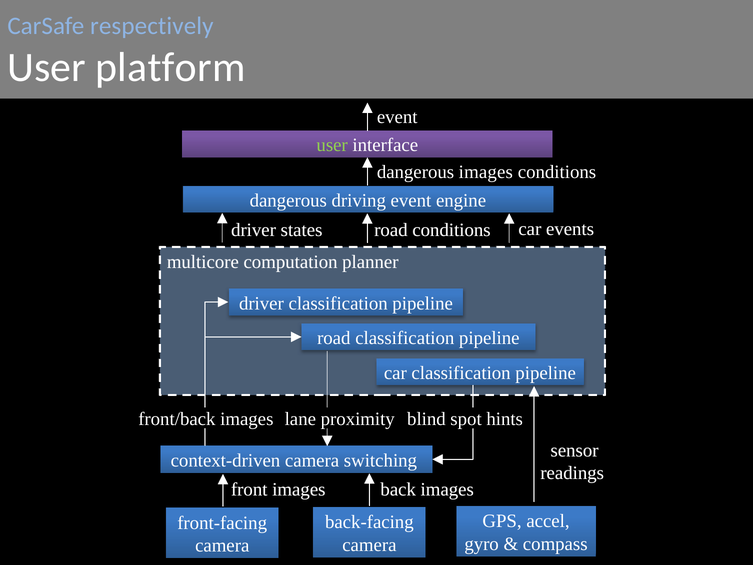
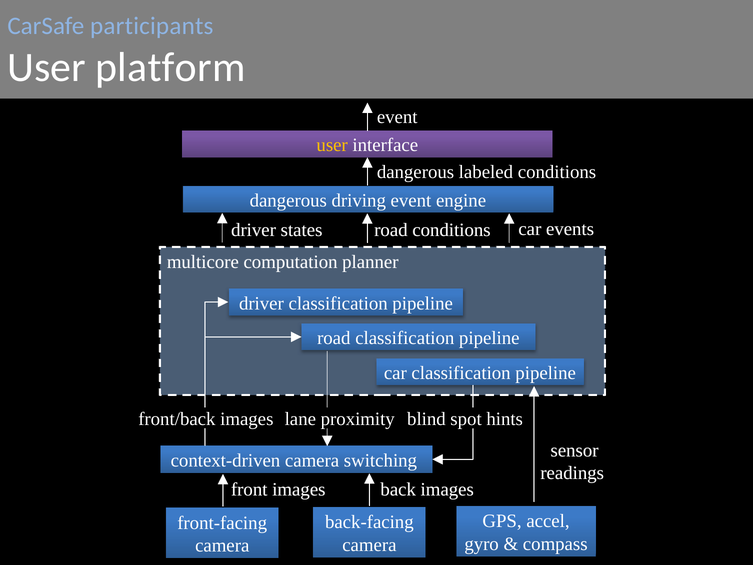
respectively: respectively -> participants
user at (332, 145) colour: light green -> yellow
dangerous images: images -> labeled
